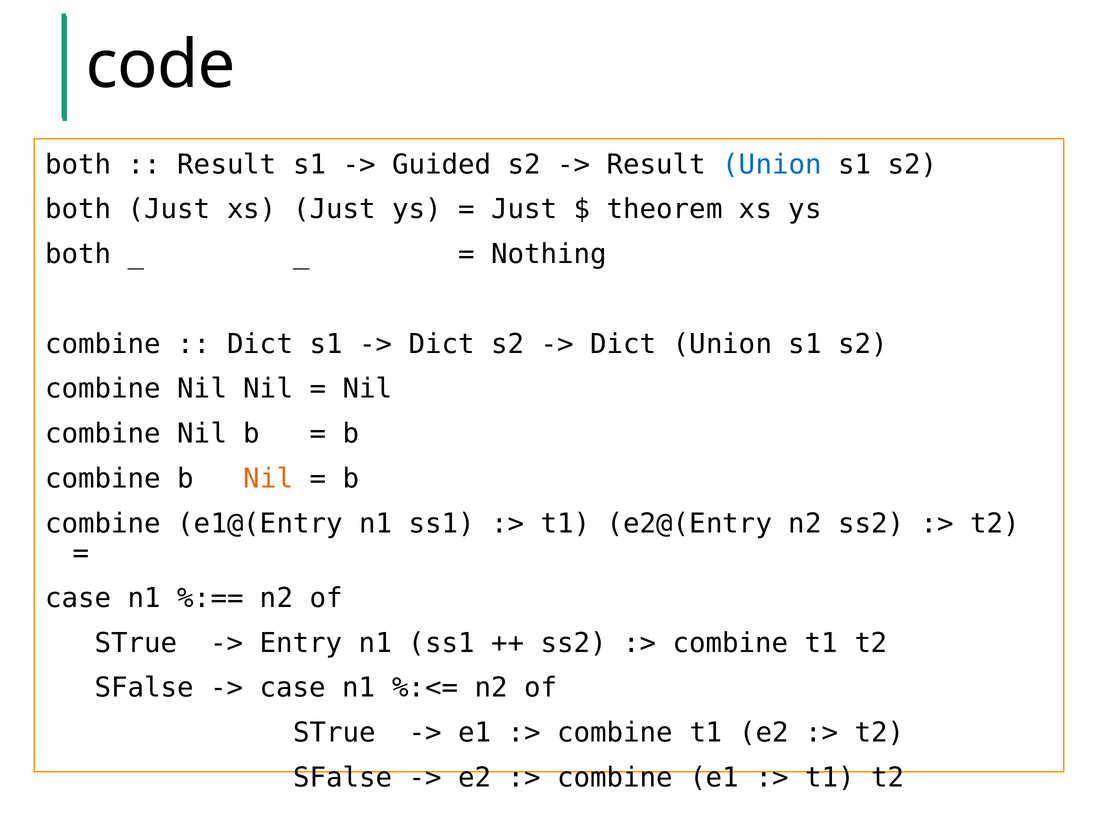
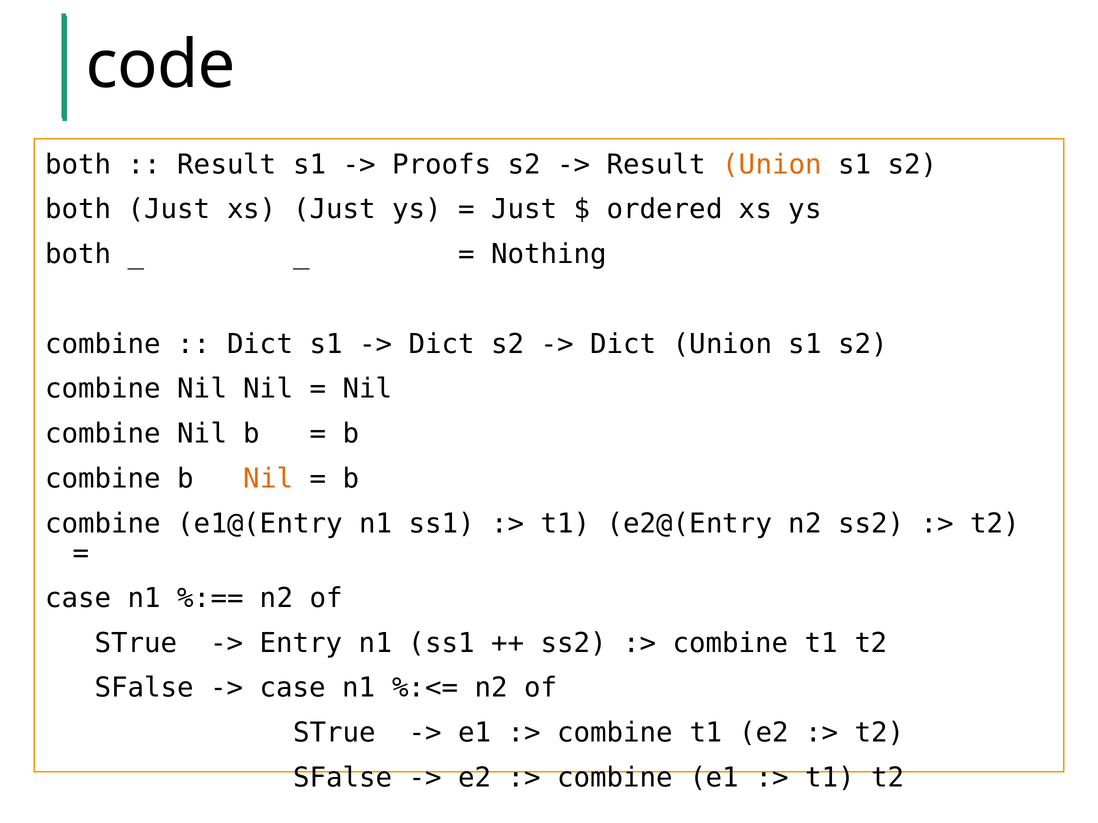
Guided: Guided -> Proofs
Union at (772, 165) colour: blue -> orange
theorem: theorem -> ordered
